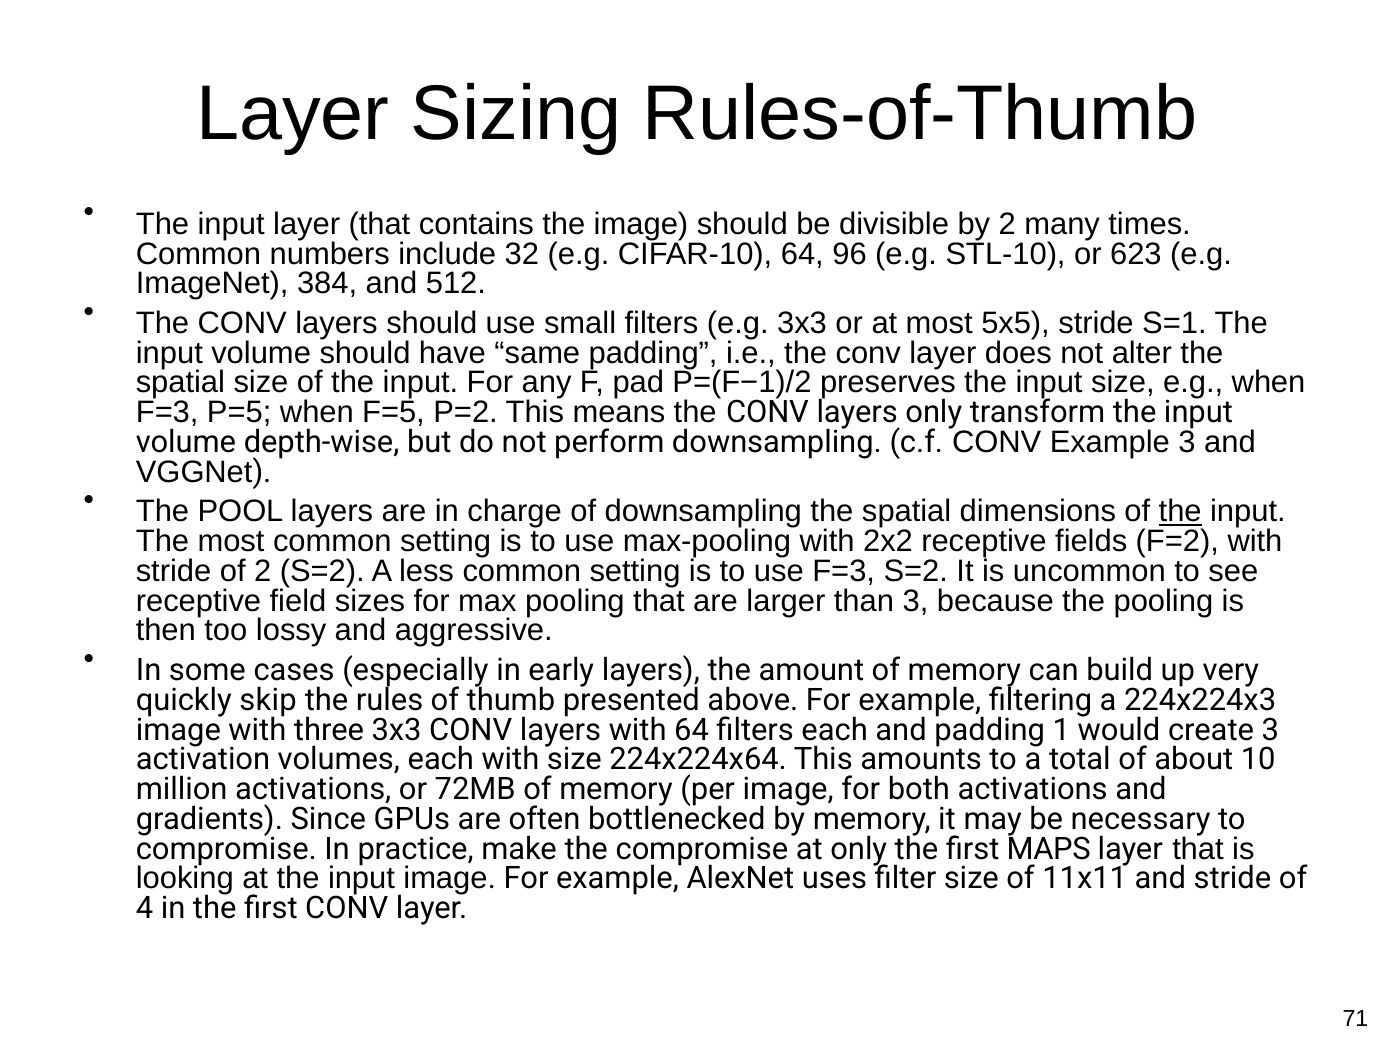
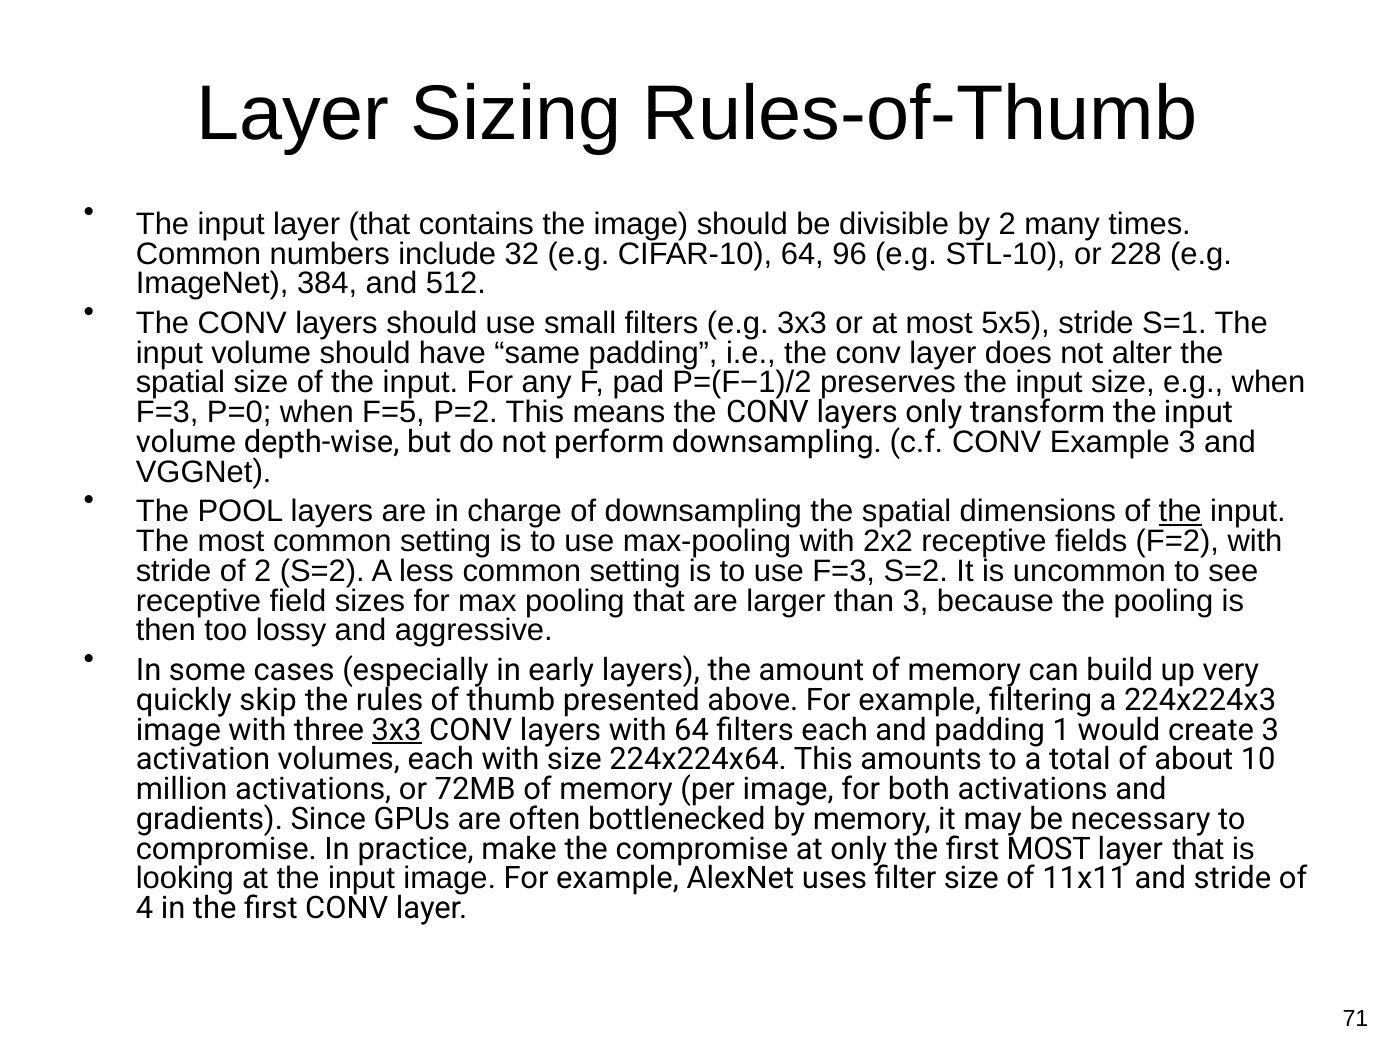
623: 623 -> 228
P=5: P=5 -> P=0
3x3 at (397, 730) underline: none -> present
first MAPS: MAPS -> MOST
